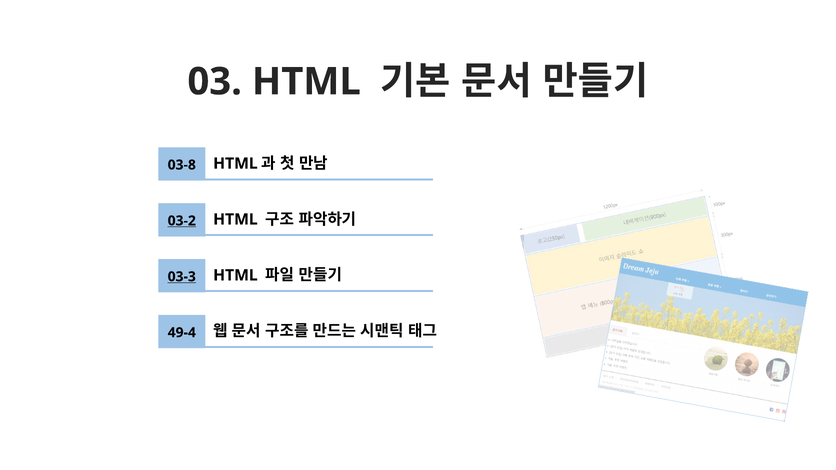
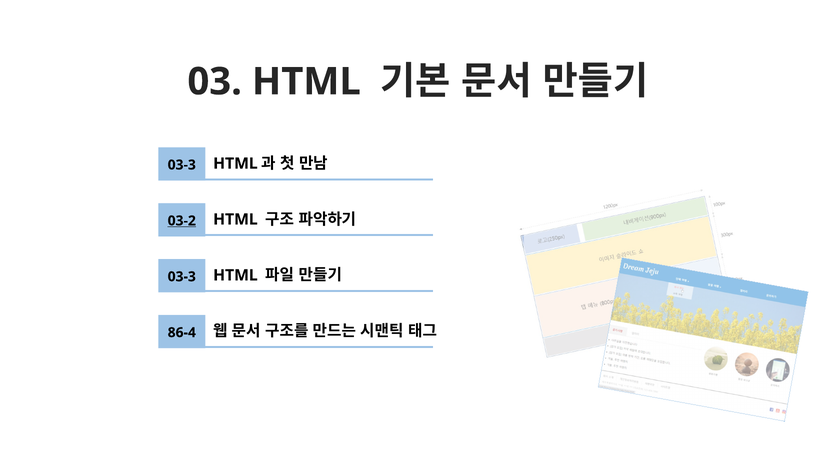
03-8 at (182, 165): 03-8 -> 03-3
03-3 at (182, 277) underline: present -> none
49-4: 49-4 -> 86-4
